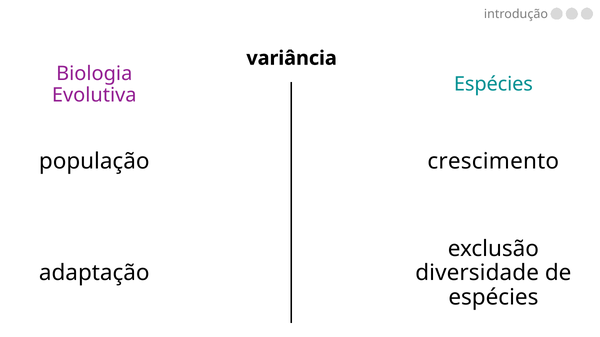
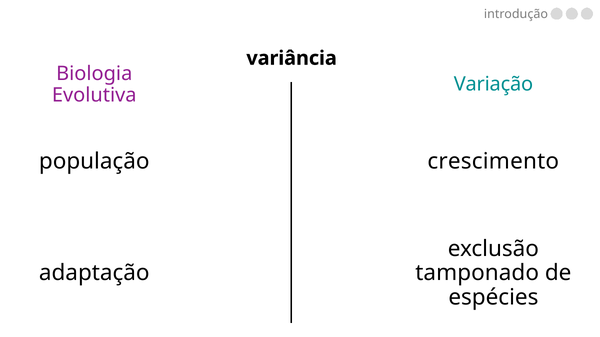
Espécies at (493, 84): Espécies -> Variação
diversidade: diversidade -> tamponado
